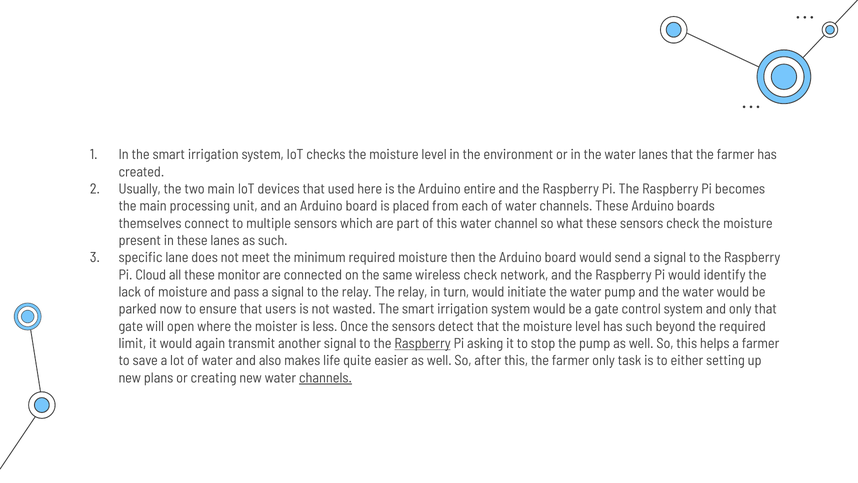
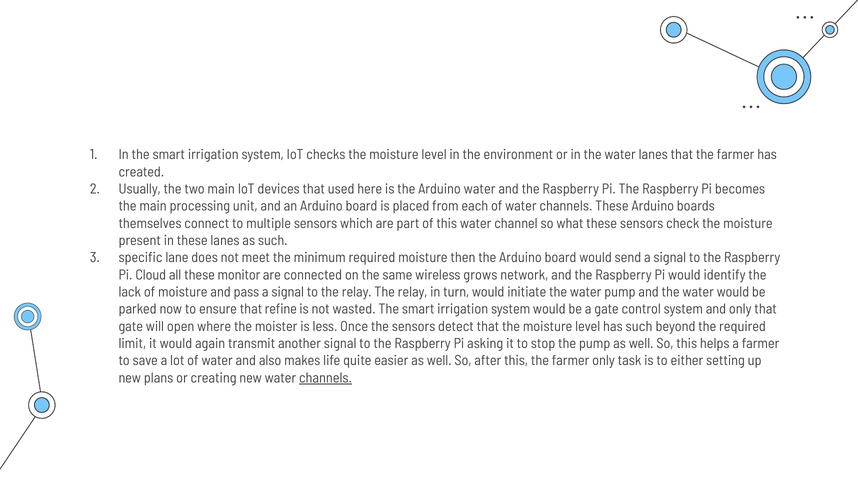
Arduino entire: entire -> water
wireless check: check -> grows
users: users -> refine
Raspberry at (423, 343) underline: present -> none
